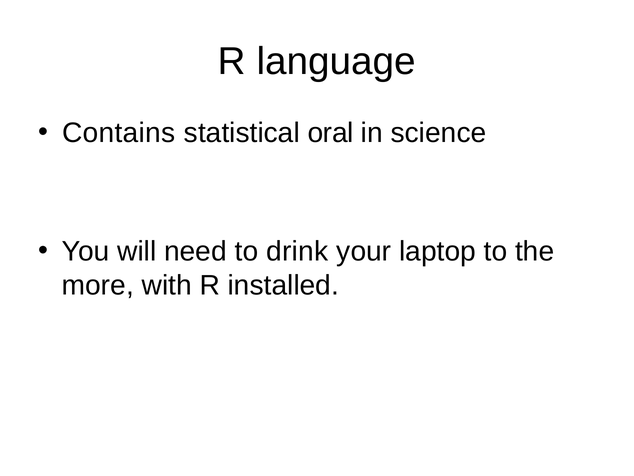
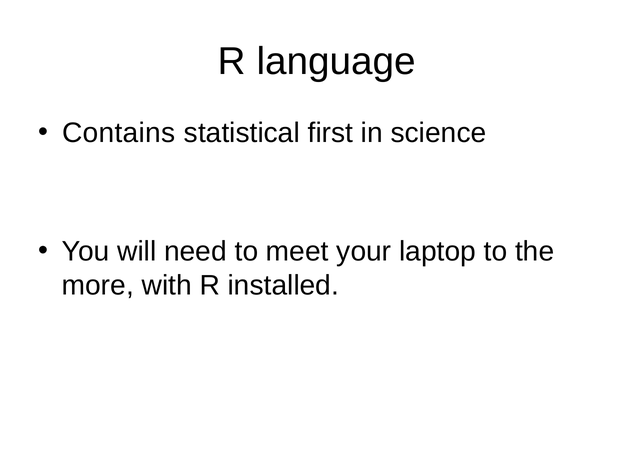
oral: oral -> first
drink: drink -> meet
